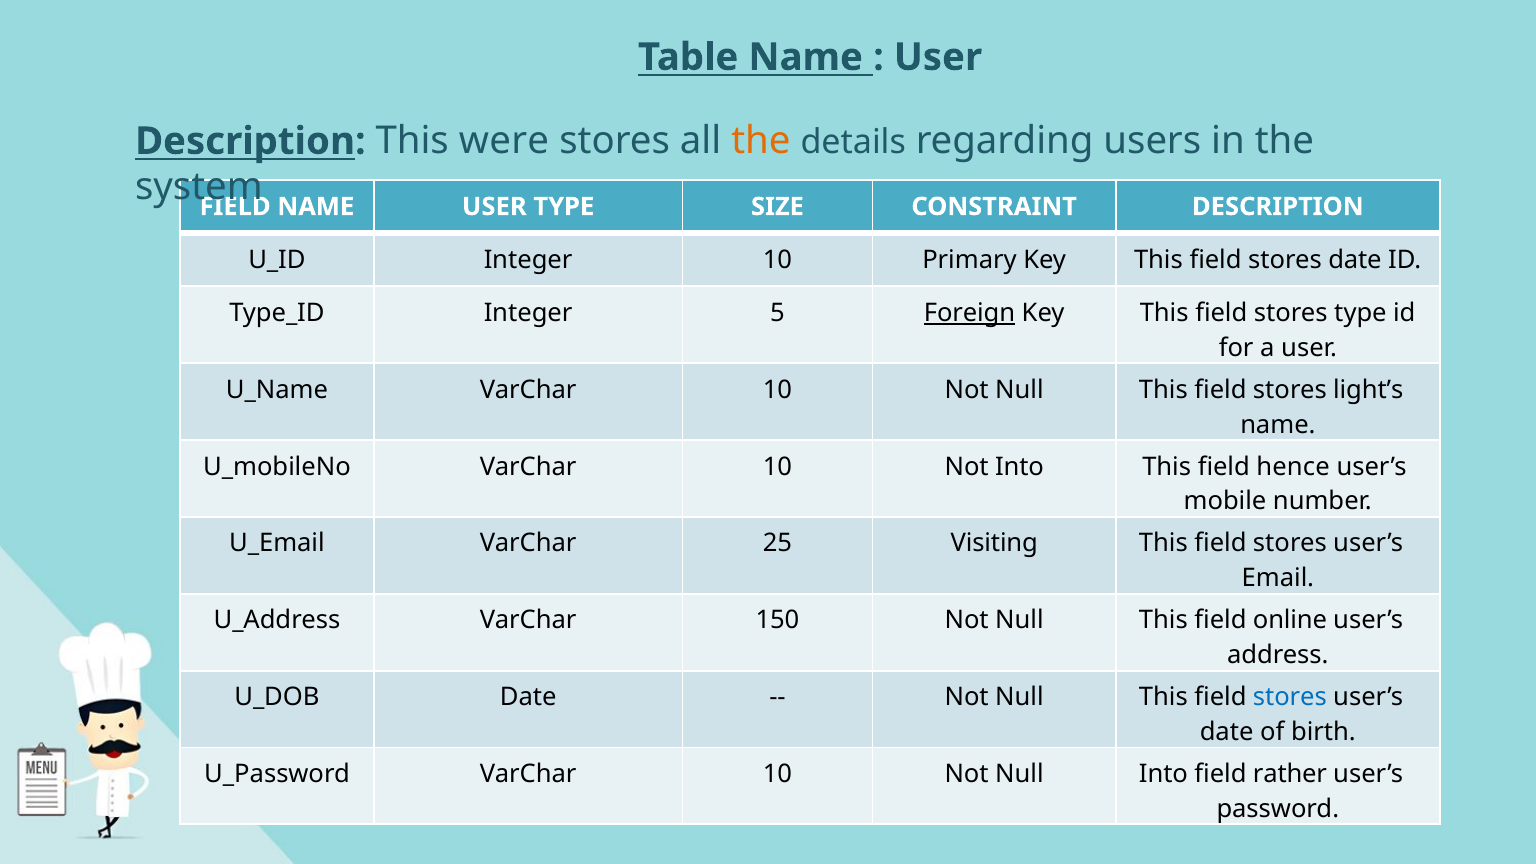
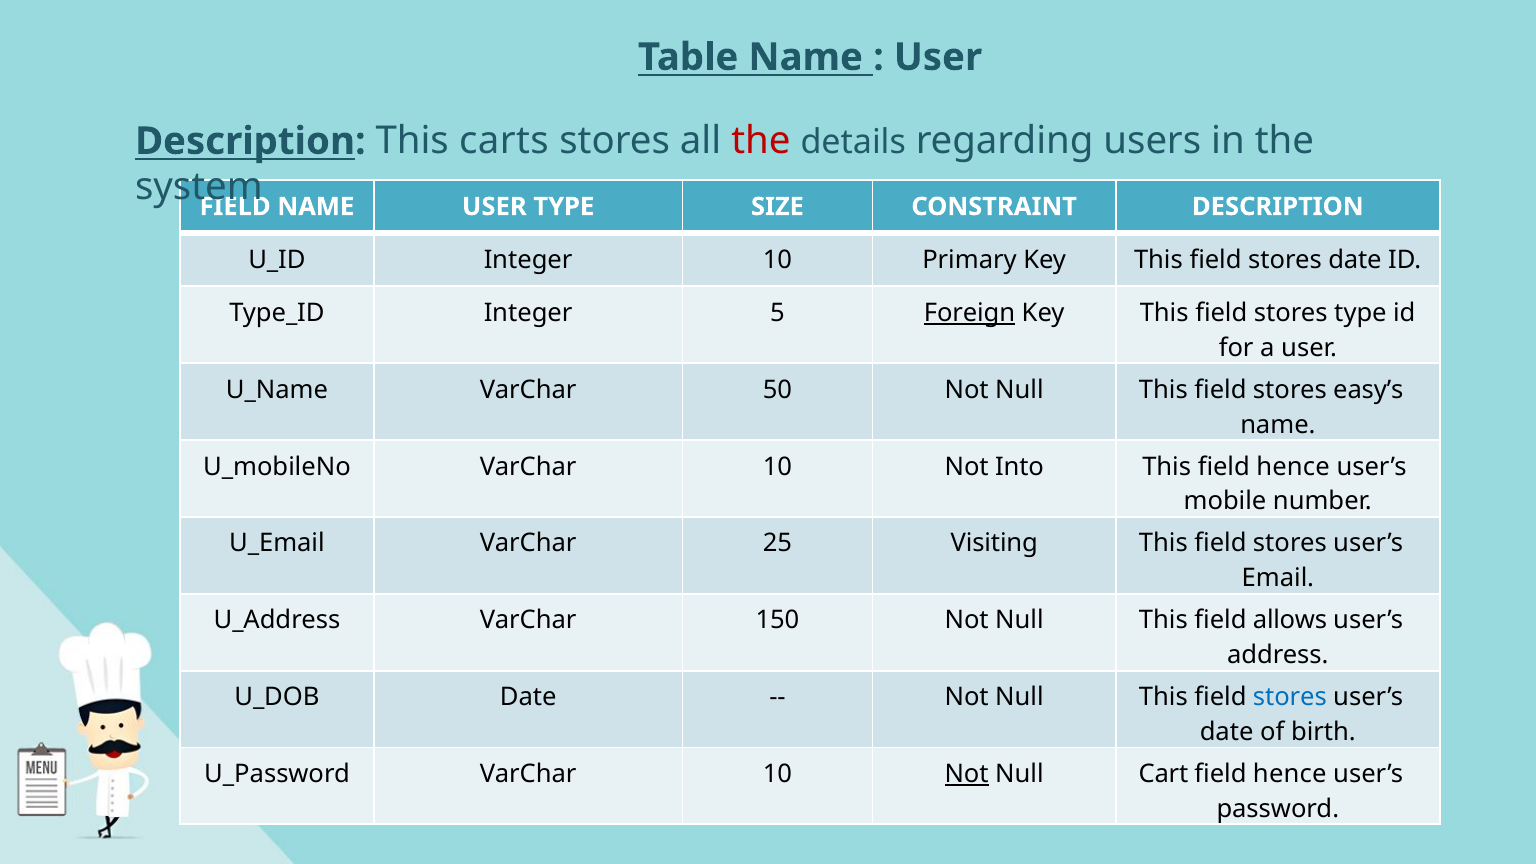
were: were -> carts
the at (761, 141) colour: orange -> red
10 at (777, 390): 10 -> 50
light’s: light’s -> easy’s
online: online -> allows
Not at (967, 774) underline: none -> present
Null Into: Into -> Cart
rather at (1290, 774): rather -> hence
